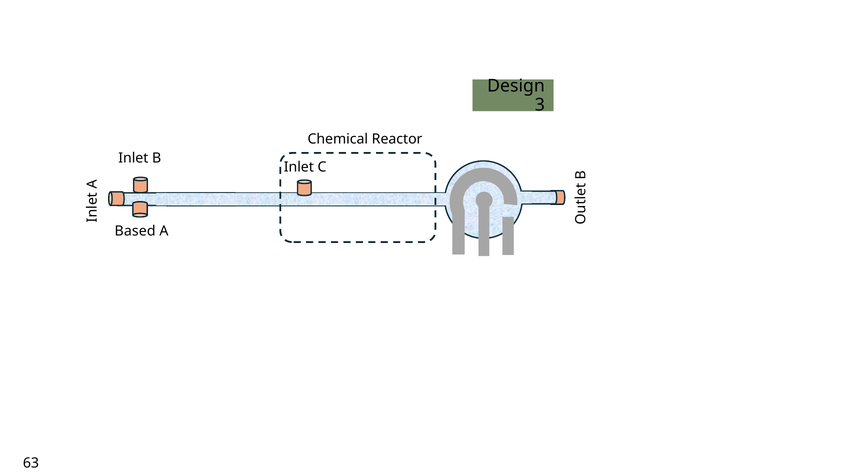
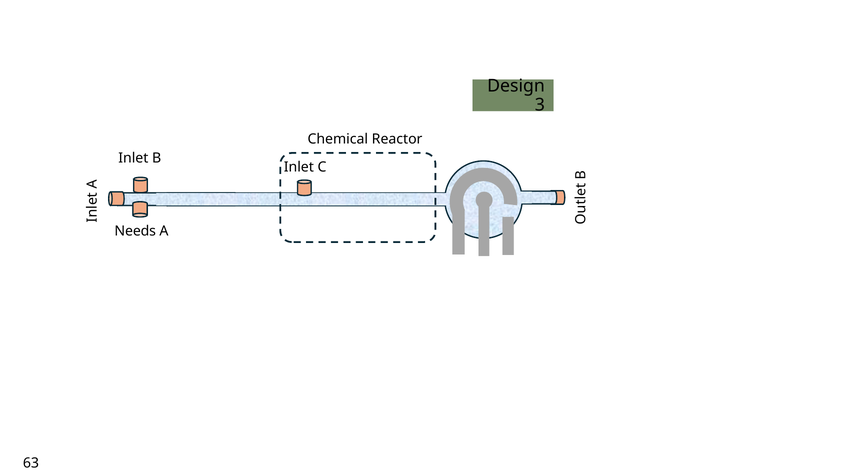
Based: Based -> Needs
